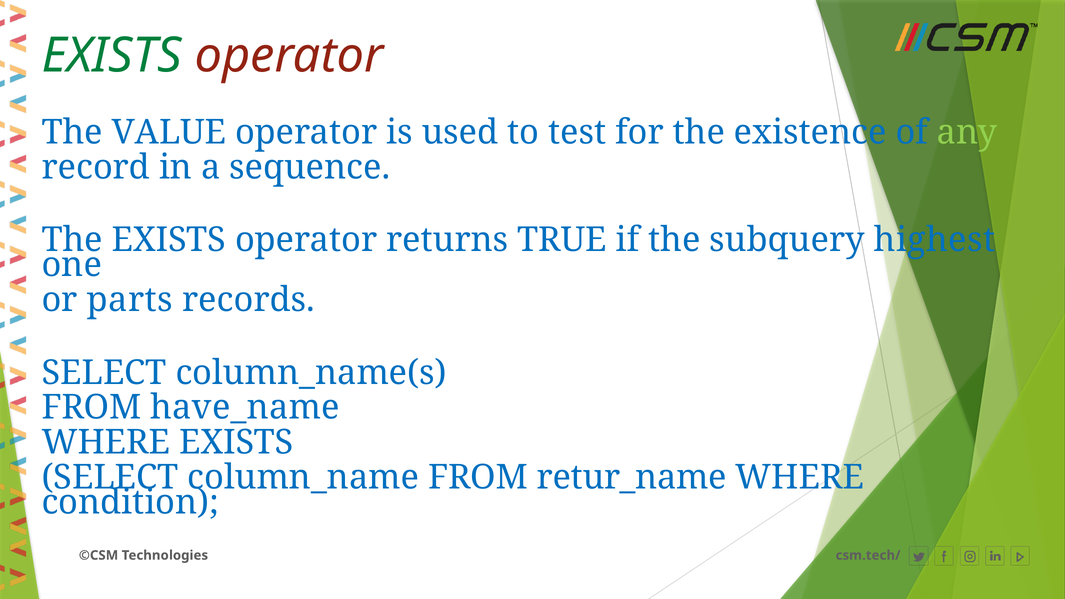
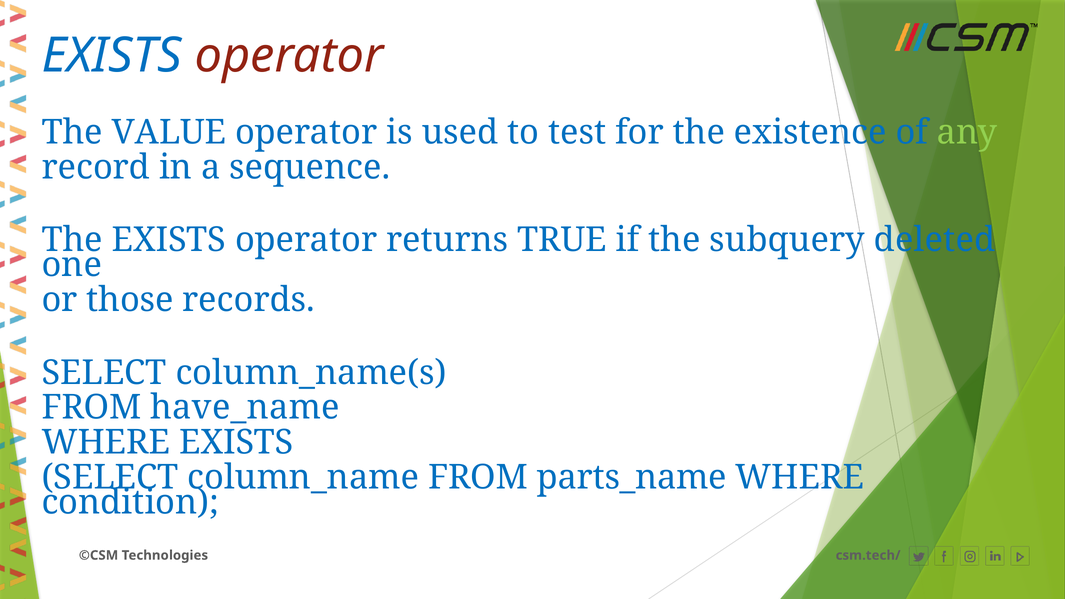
EXISTS at (112, 55) colour: green -> blue
highest: highest -> deleted
parts: parts -> those
retur_name: retur_name -> parts_name
